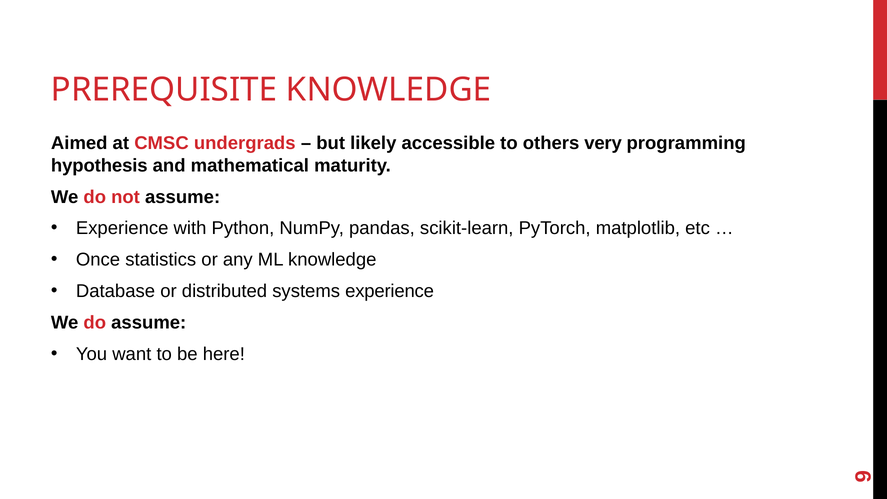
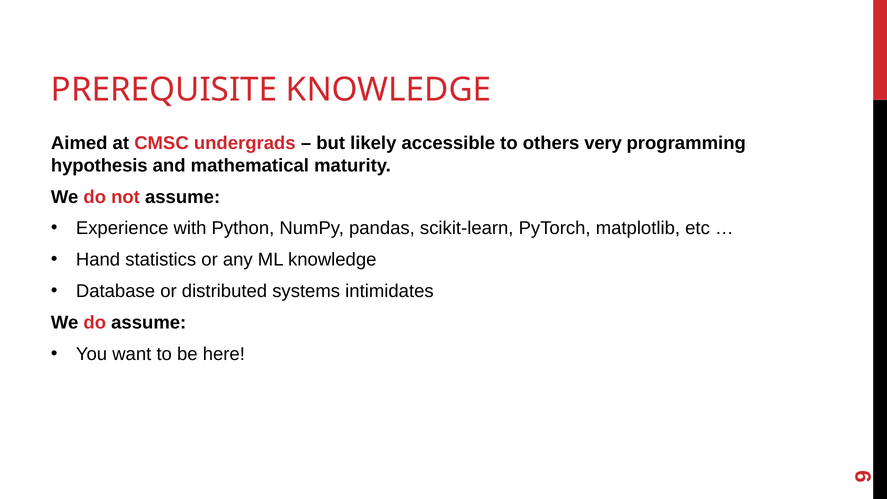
Once: Once -> Hand
systems experience: experience -> intimidates
